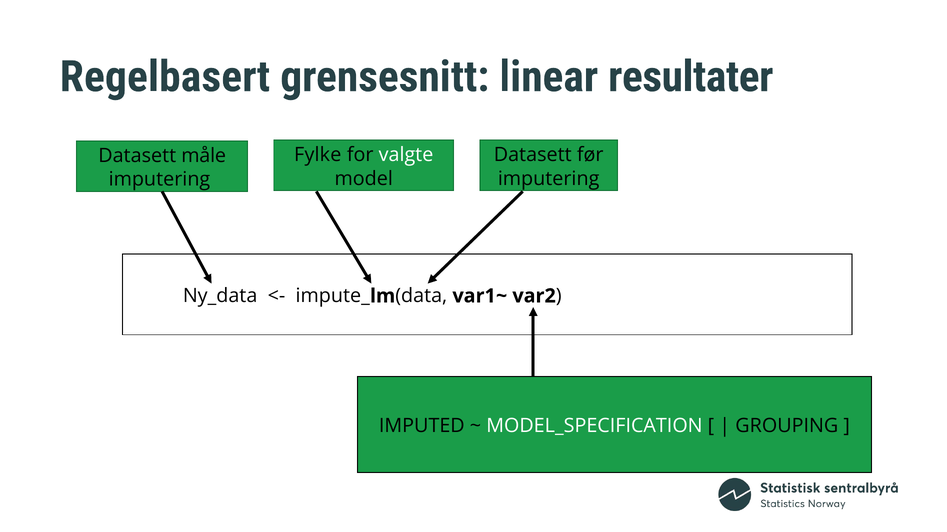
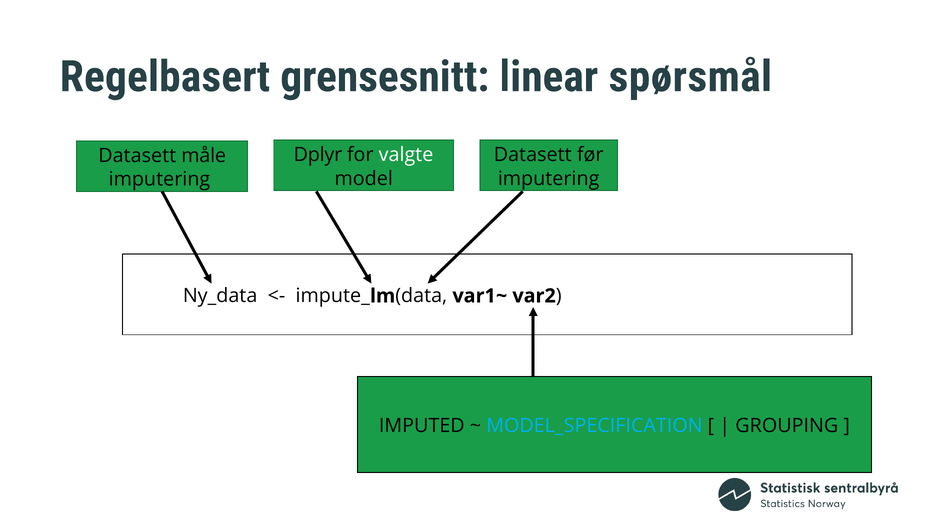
resultater: resultater -> spørsmål
Fylke: Fylke -> Dplyr
MODEL_SPECIFICATION colour: white -> light blue
